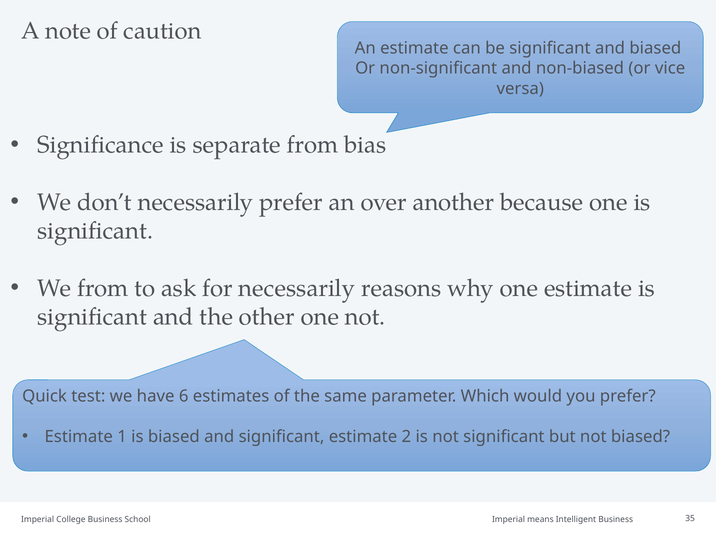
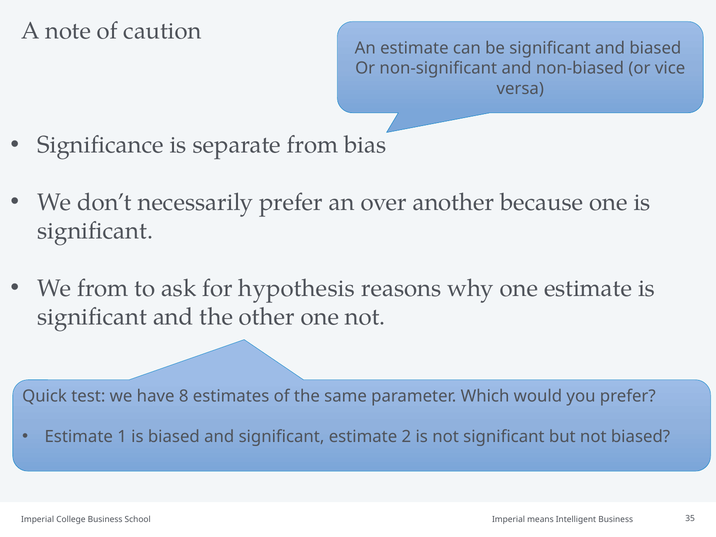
for necessarily: necessarily -> hypothesis
6: 6 -> 8
